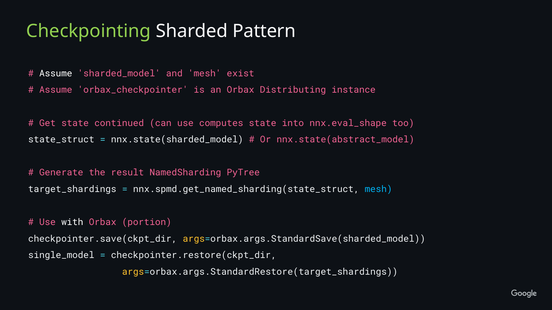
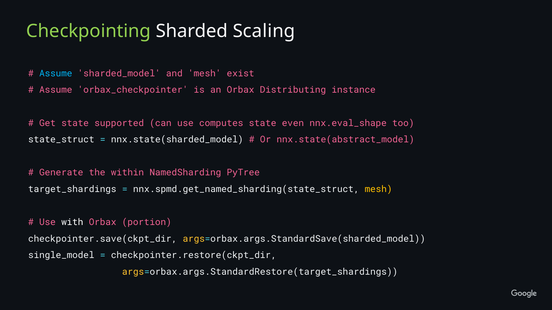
Pattern: Pattern -> Scaling
Assume at (56, 74) colour: white -> light blue
continued: continued -> supported
into: into -> even
result: result -> within
mesh at (378, 189) colour: light blue -> yellow
